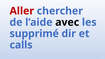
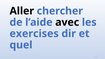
Aller colour: red -> black
supprimé: supprimé -> exercises
calls: calls -> quel
